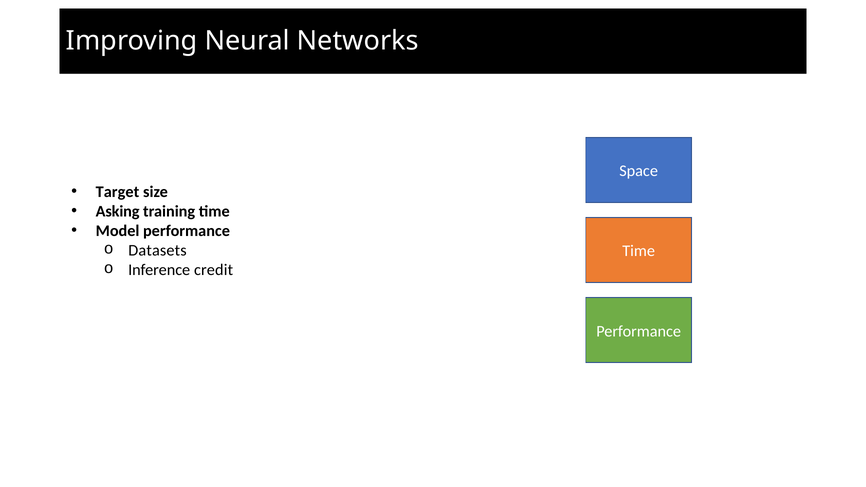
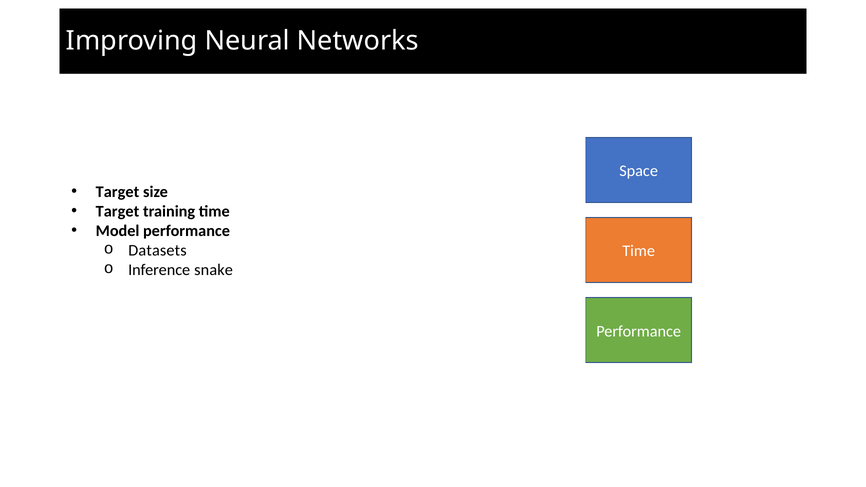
Asking at (118, 211): Asking -> Target
credit: credit -> snake
